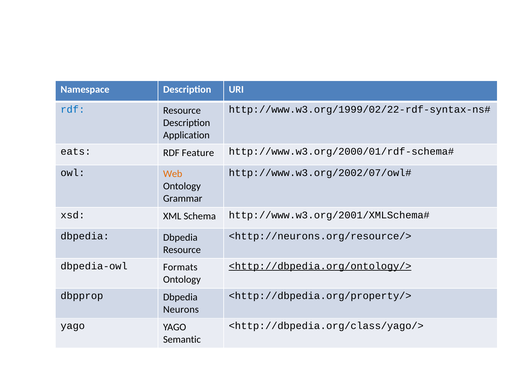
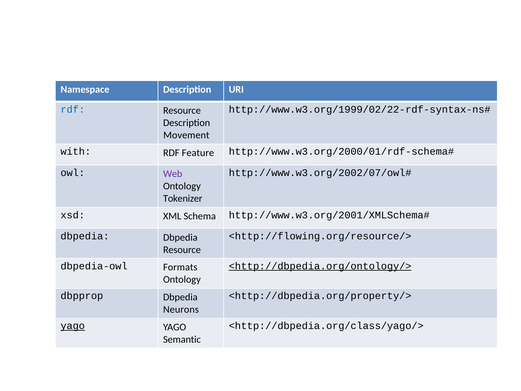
Application: Application -> Movement
eats: eats -> with
Web colour: orange -> purple
Grammar: Grammar -> Tokenizer
<http://neurons.org/resource/>: <http://neurons.org/resource/> -> <http://flowing.org/resource/>
yago at (73, 326) underline: none -> present
